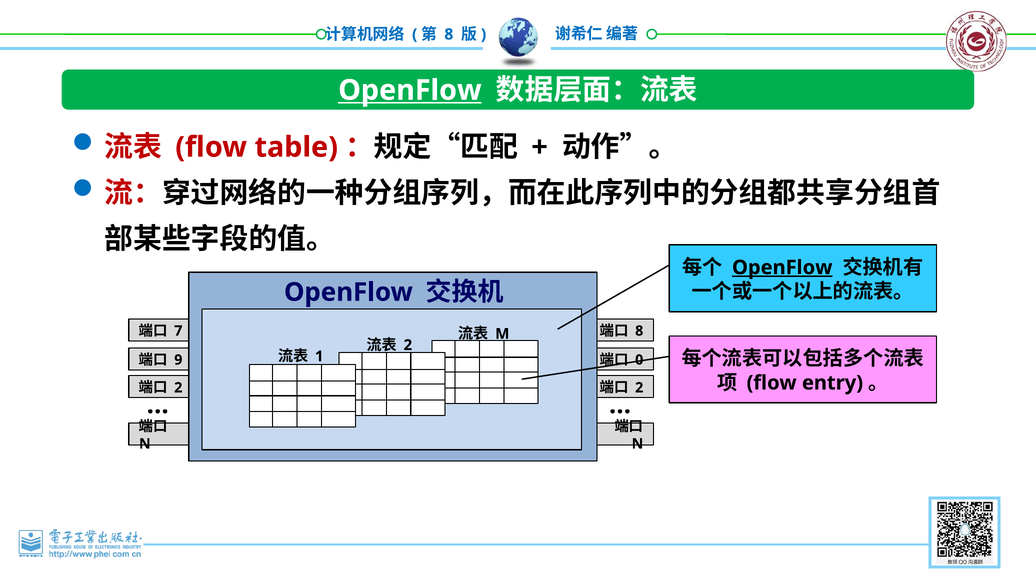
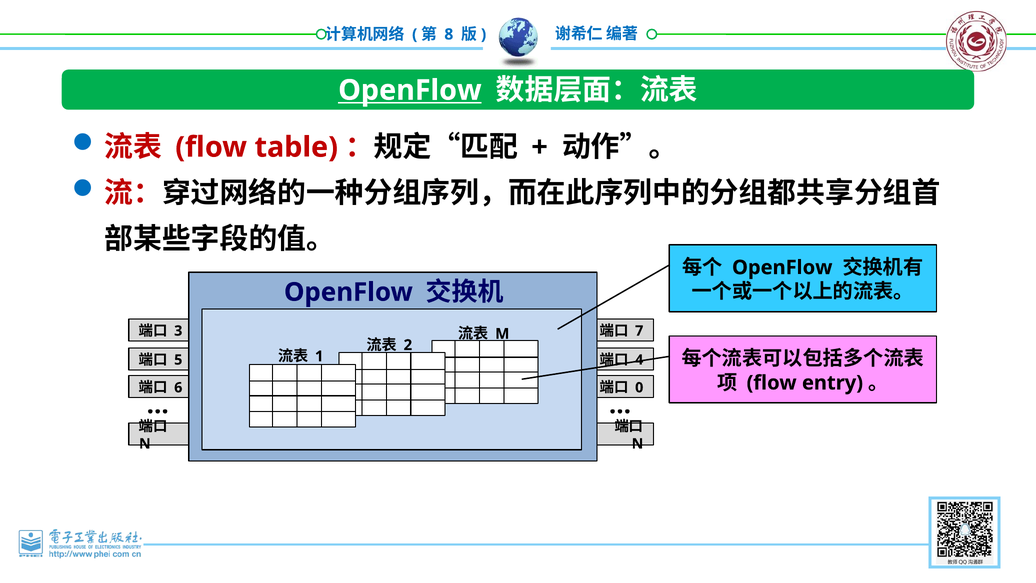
OpenFlow at (782, 267) underline: present -> none
7: 7 -> 3
8 at (639, 331): 8 -> 7
9: 9 -> 5
0: 0 -> 4
2 at (178, 388): 2 -> 6
2 at (639, 388): 2 -> 0
